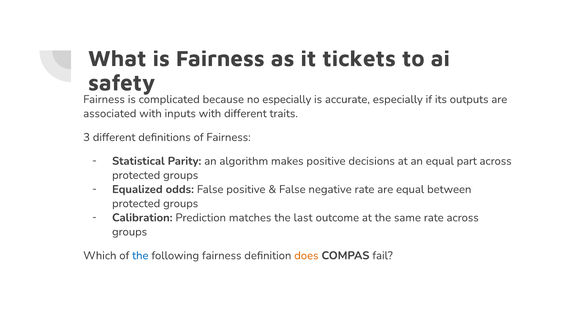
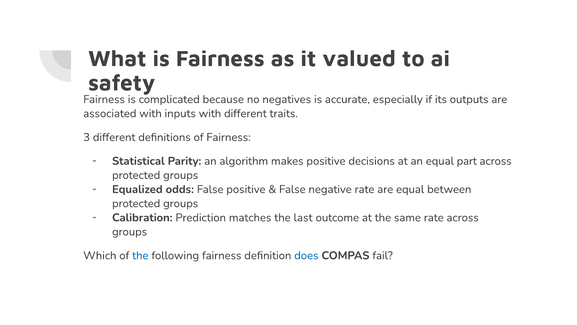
tickets: tickets -> valued
no especially: especially -> negatives
does colour: orange -> blue
